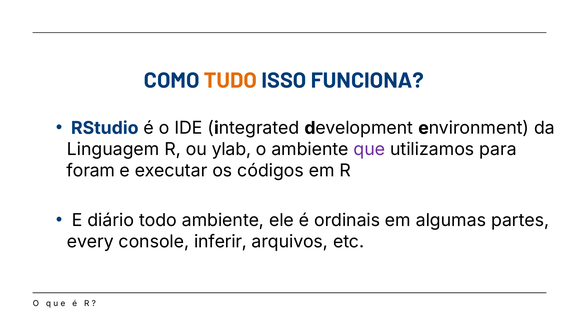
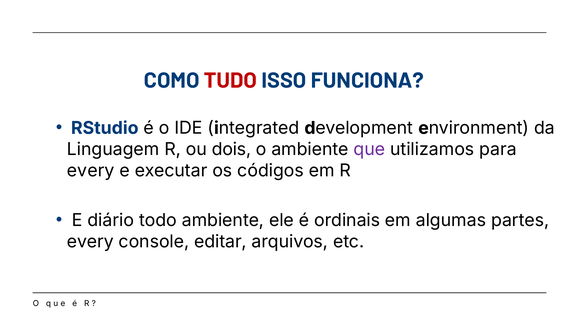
TUDO colour: orange -> red
ylab: ylab -> dois
foram at (91, 170): foram -> every
inferir: inferir -> editar
